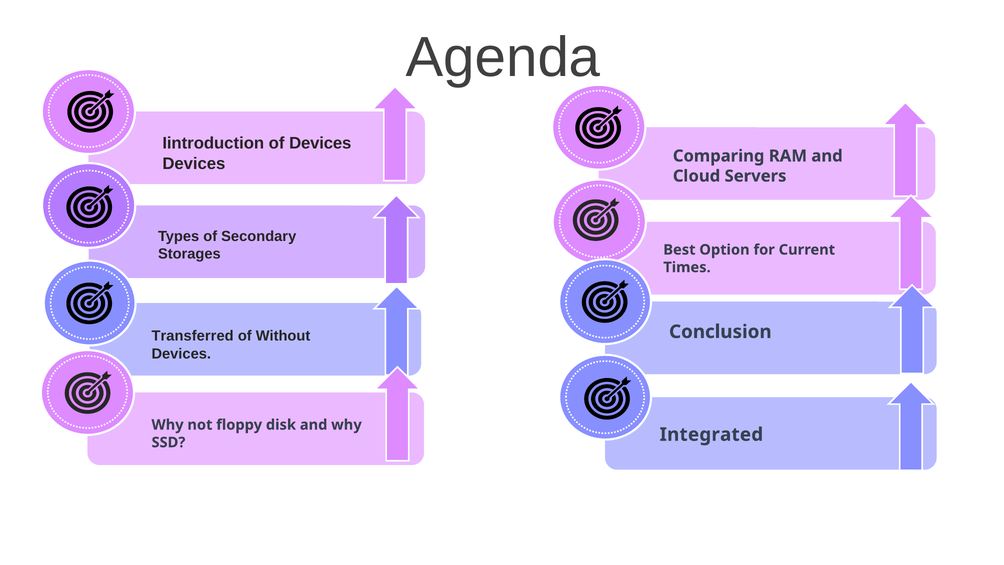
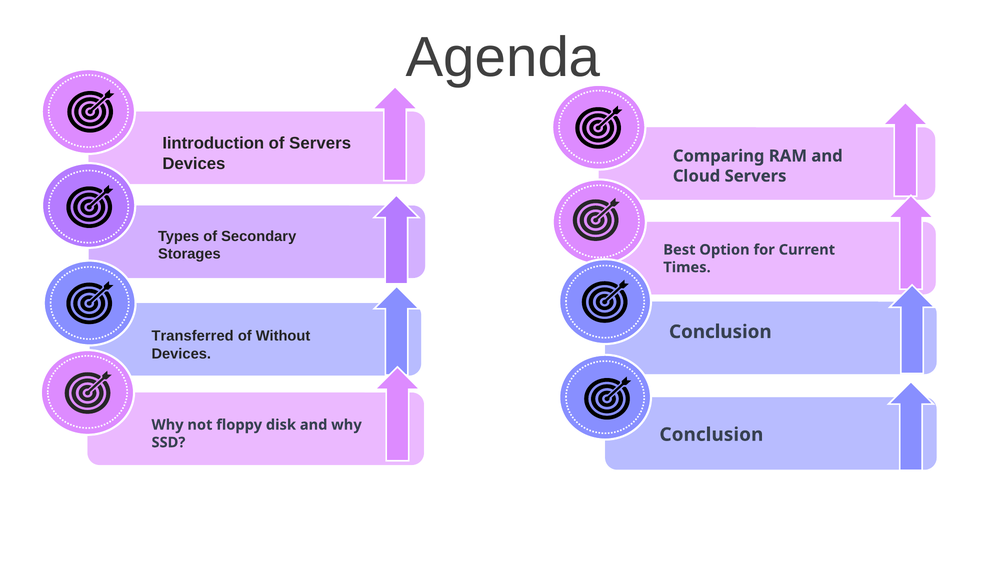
of Devices: Devices -> Servers
Integrated at (711, 434): Integrated -> Conclusion
